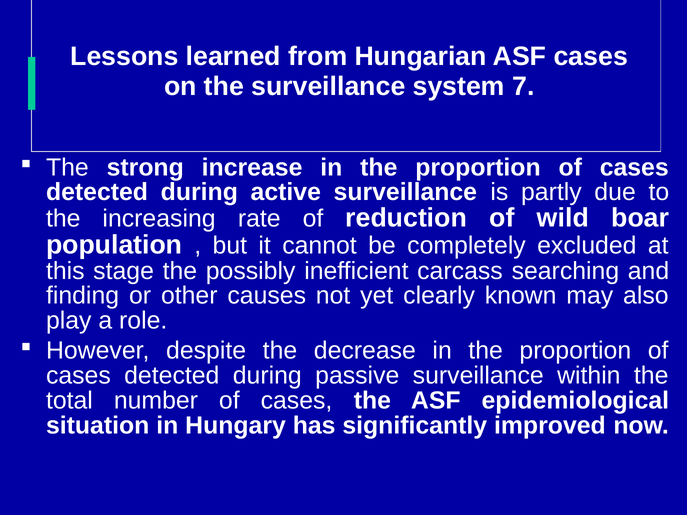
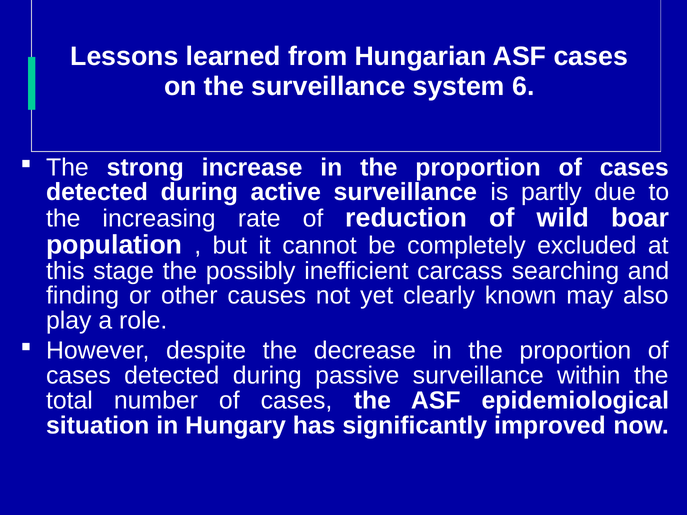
7: 7 -> 6
